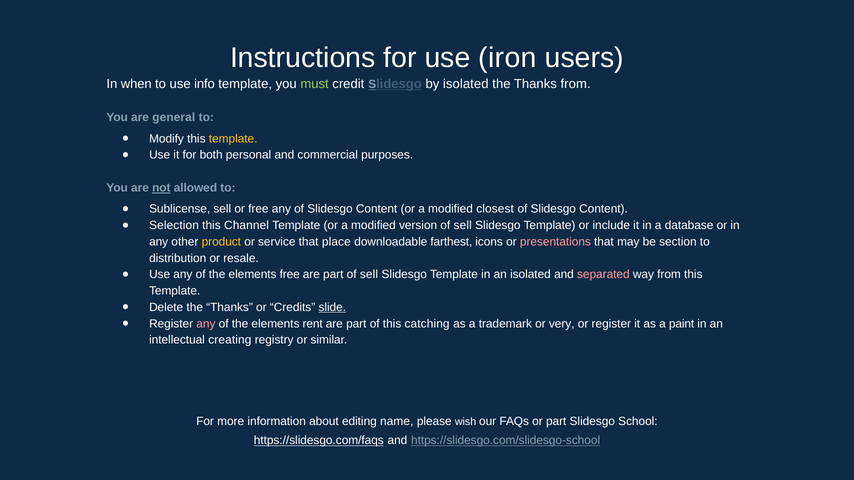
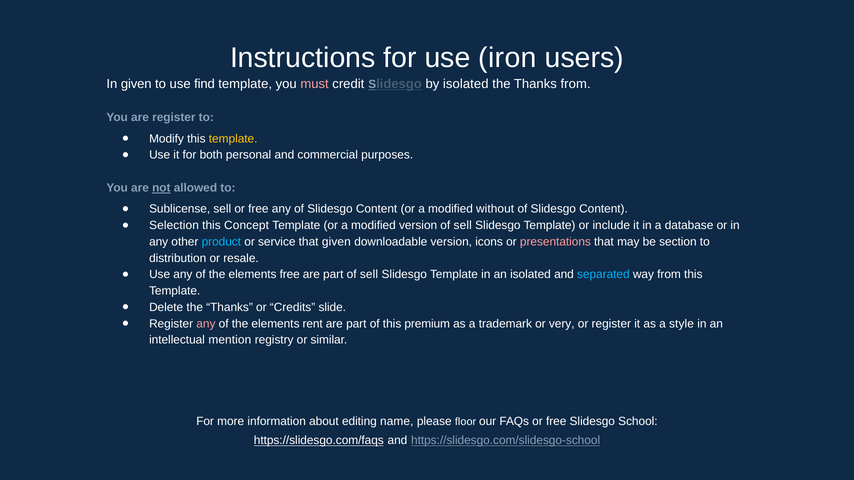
In when: when -> given
info: info -> find
must colour: light green -> pink
are general: general -> register
closest: closest -> without
Channel: Channel -> Concept
product colour: yellow -> light blue
that place: place -> given
downloadable farthest: farthest -> version
separated colour: pink -> light blue
slide underline: present -> none
catching: catching -> premium
paint: paint -> style
creating: creating -> mention
wish: wish -> floor
FAQs or part: part -> free
